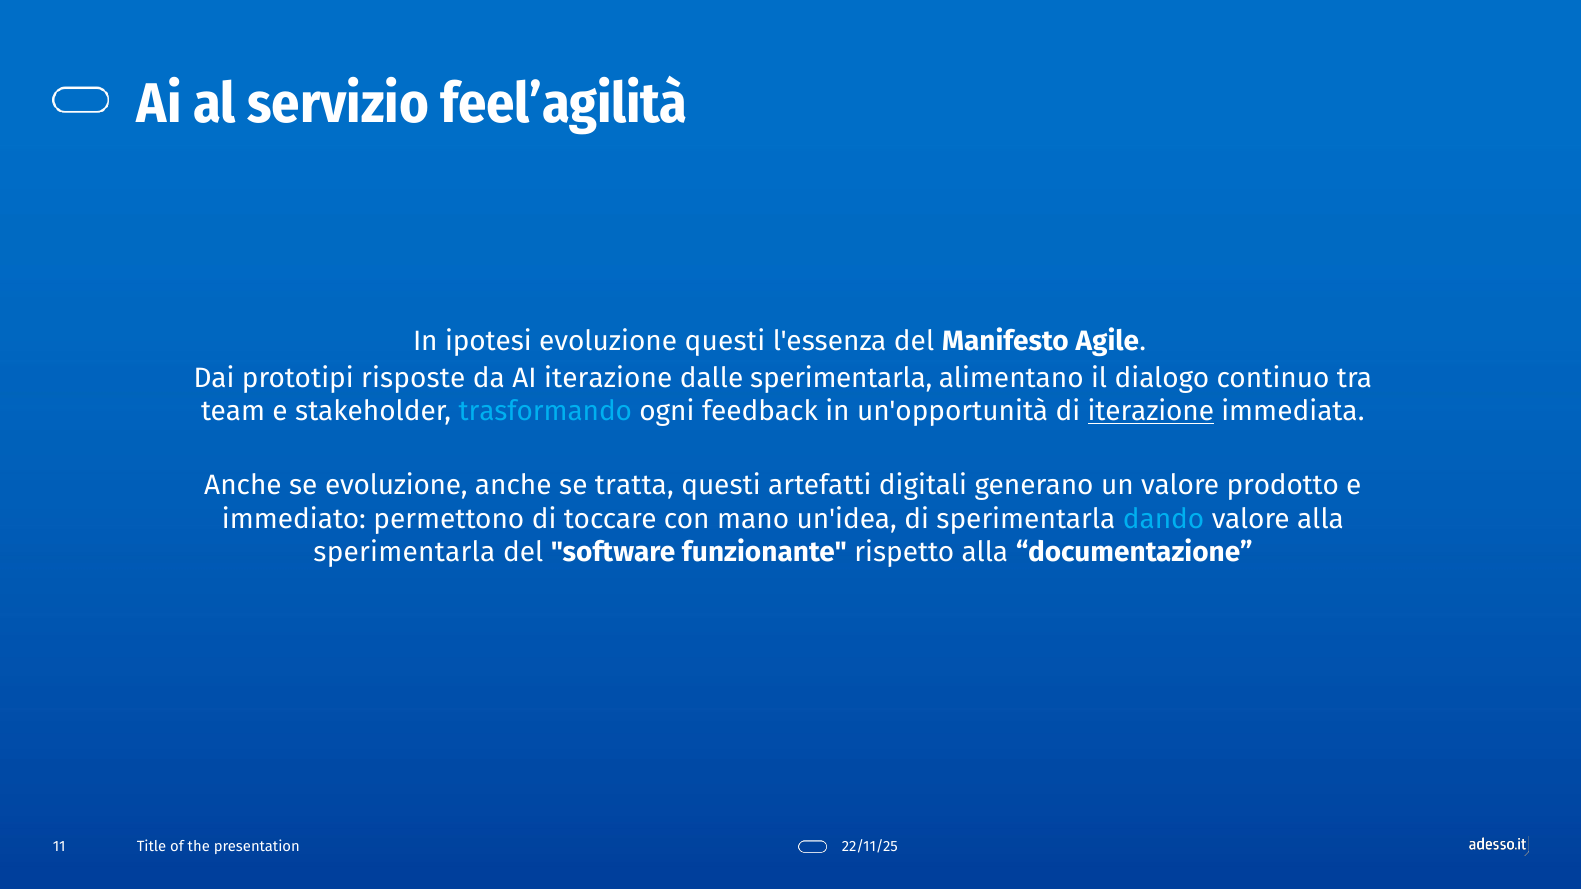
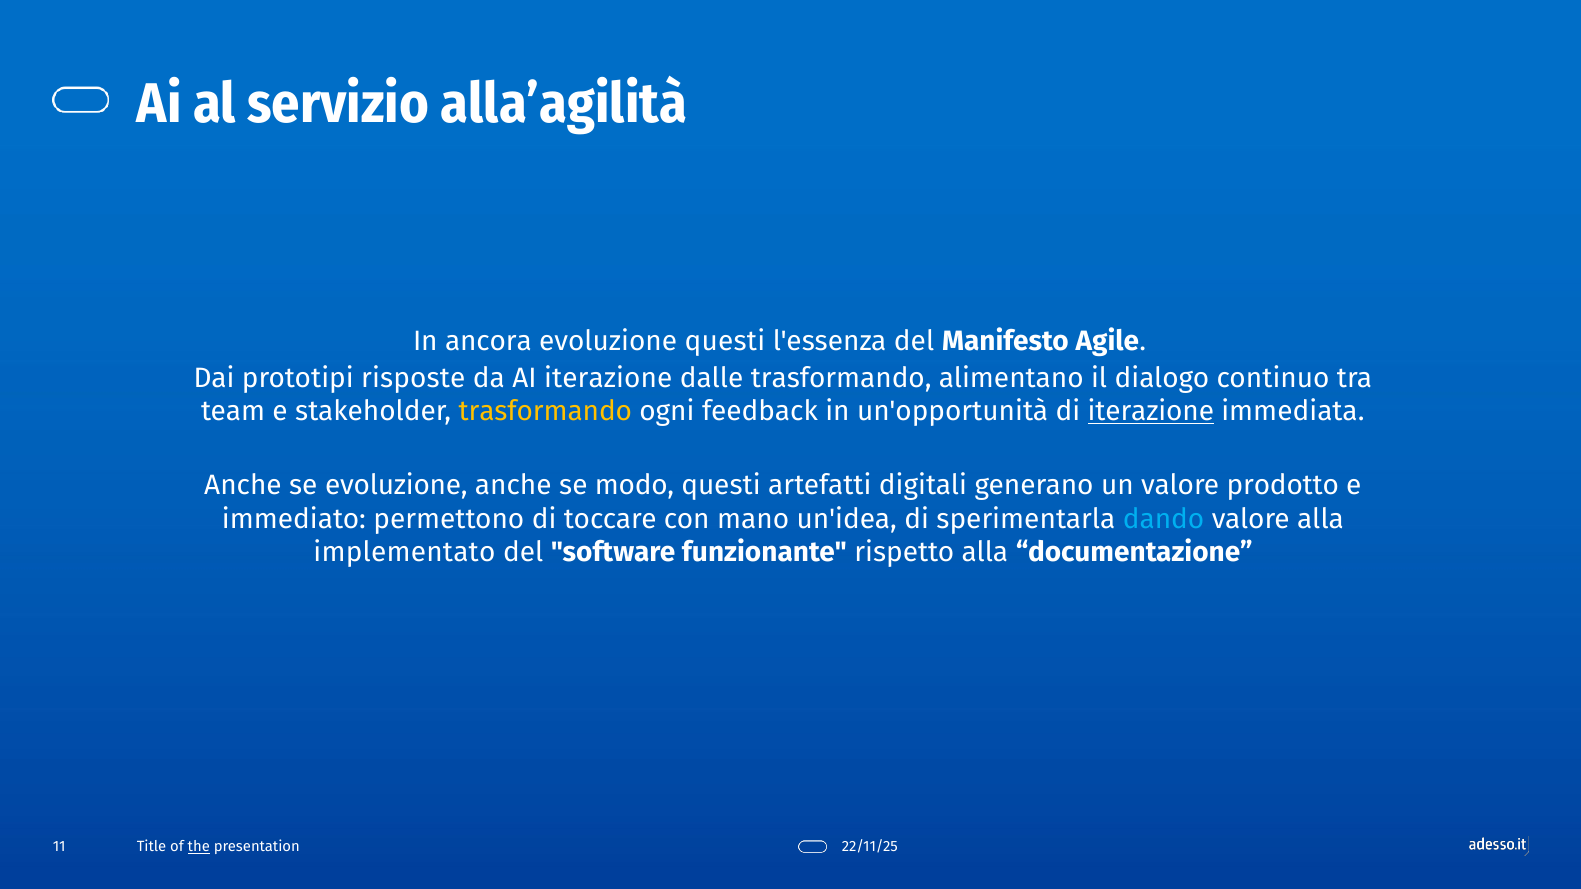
feel’agilità: feel’agilità -> alla’agilità
ipotesi: ipotesi -> ancora
dalle sperimentarla: sperimentarla -> trasformando
trasformando at (545, 412) colour: light blue -> yellow
tratta: tratta -> modo
sperimentarla at (404, 553): sperimentarla -> implementato
the underline: none -> present
